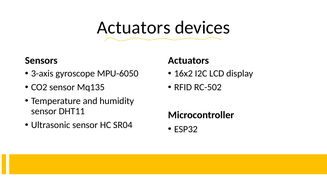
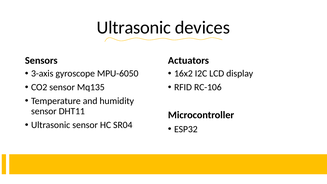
Actuators at (134, 27): Actuators -> Ultrasonic
RC-502: RC-502 -> RC-106
